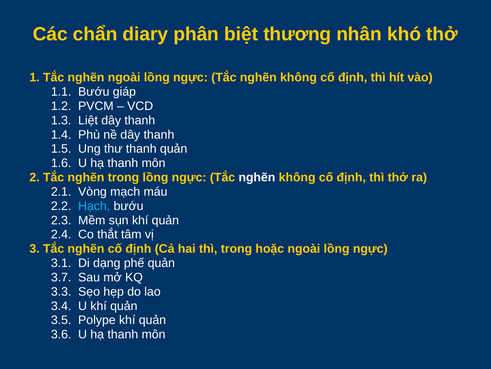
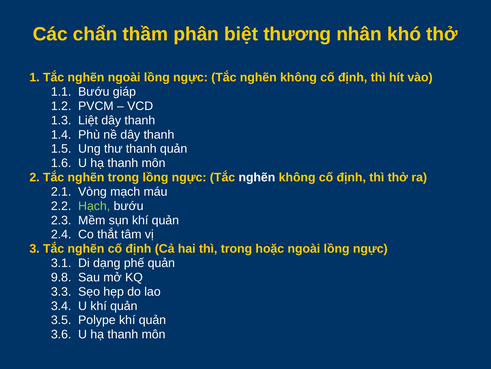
diary: diary -> thầm
Hạch colour: light blue -> light green
3.7: 3.7 -> 9.8
